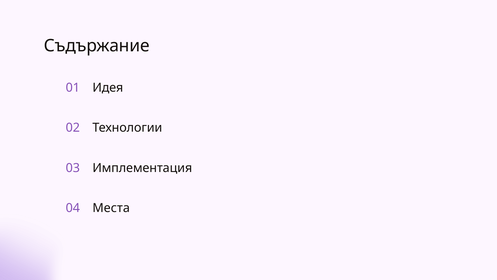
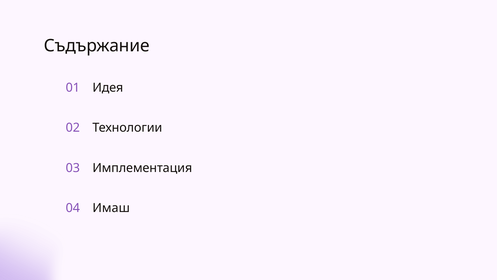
Места: Места -> Имаш
